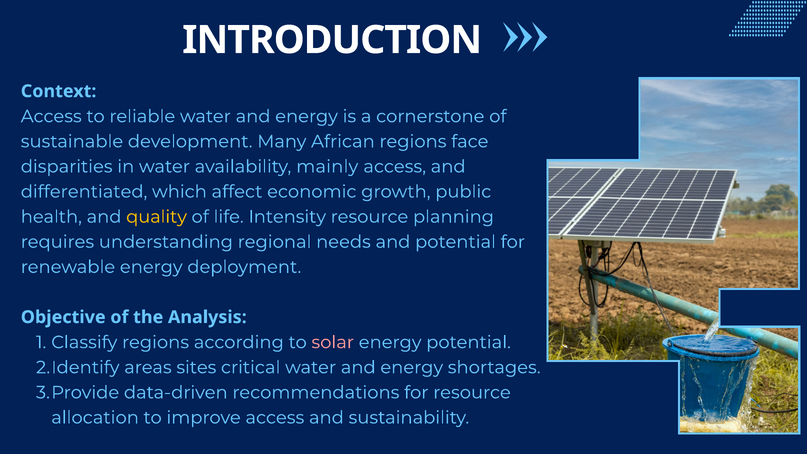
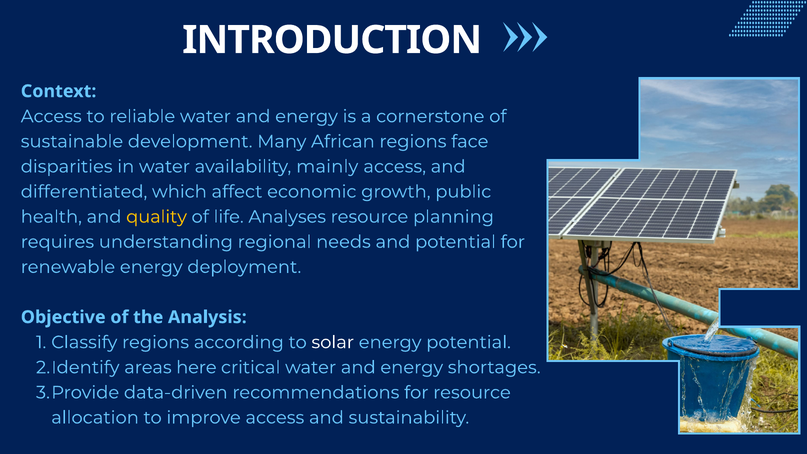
Intensity: Intensity -> Analyses
solar colour: pink -> white
sites: sites -> here
